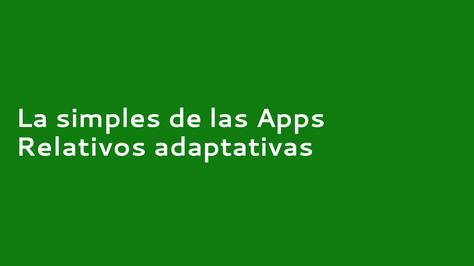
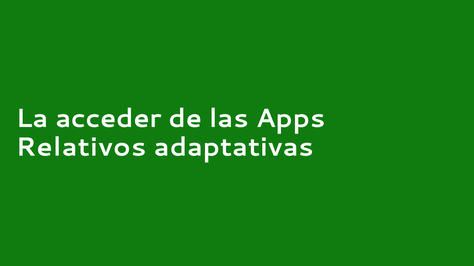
simples: simples -> acceder
